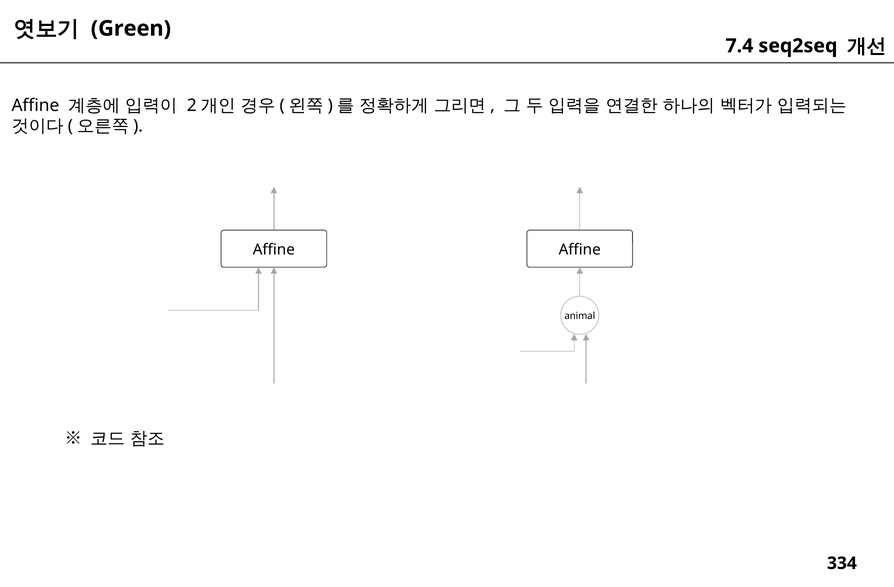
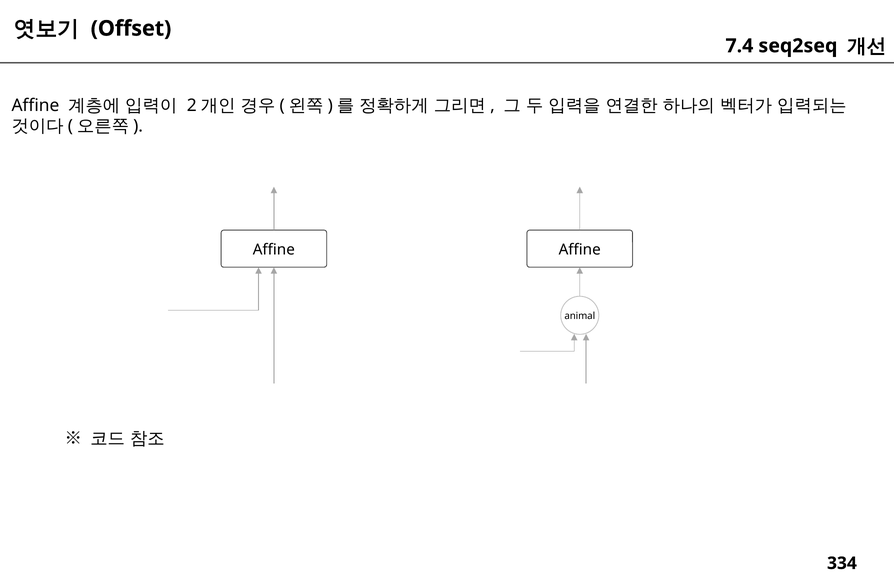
Green: Green -> Offset
